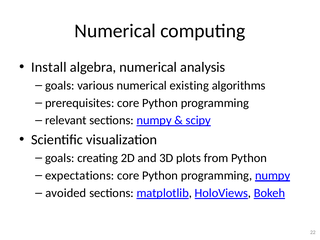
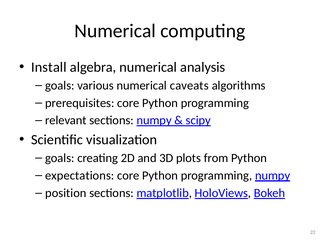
existing: existing -> caveats
avoided: avoided -> position
